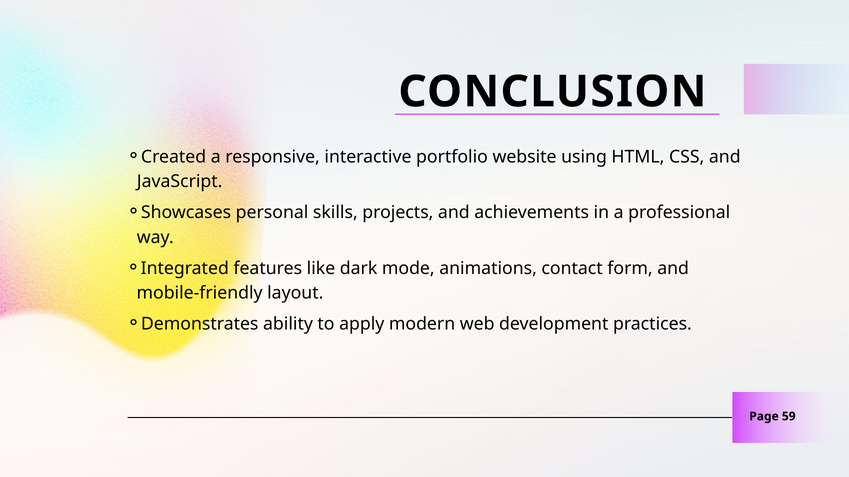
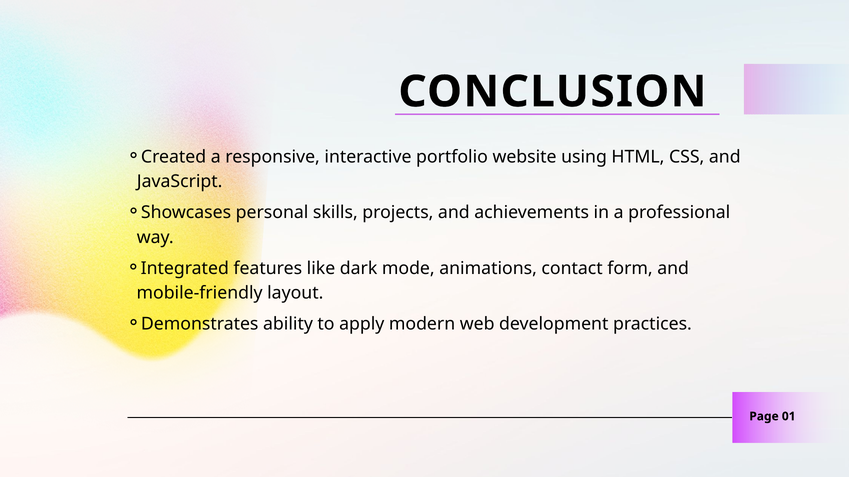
59: 59 -> 01
